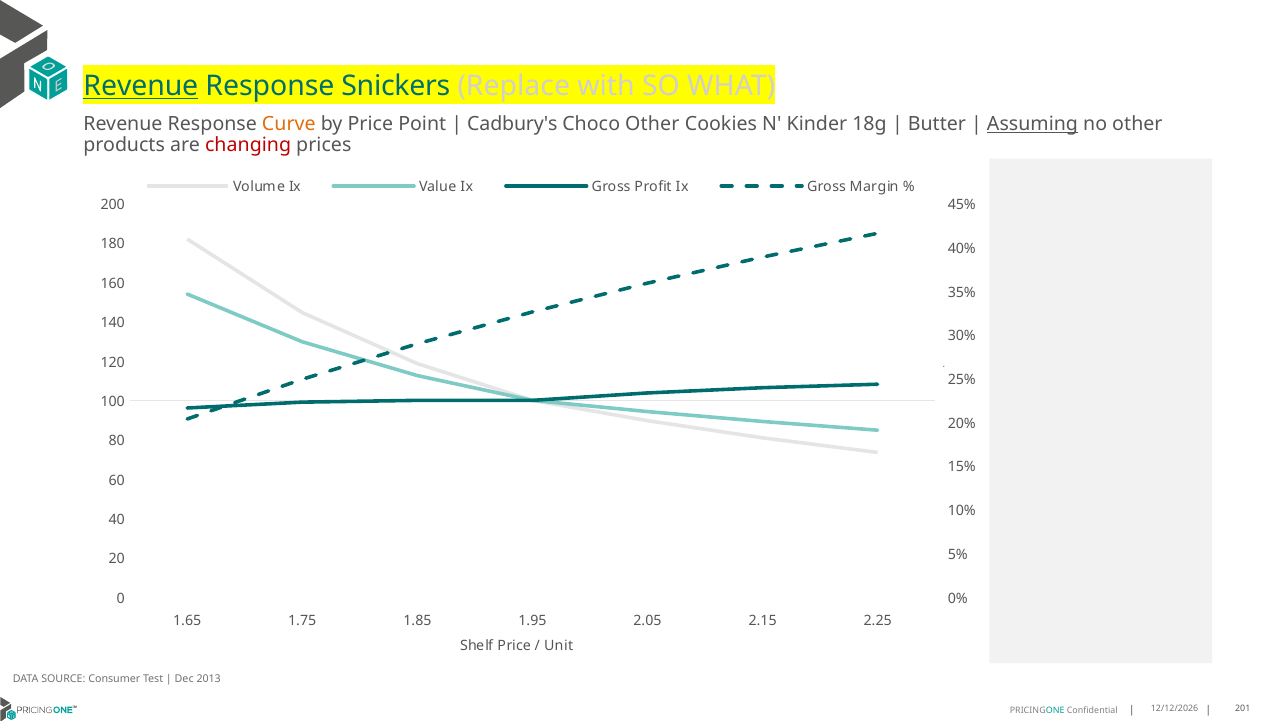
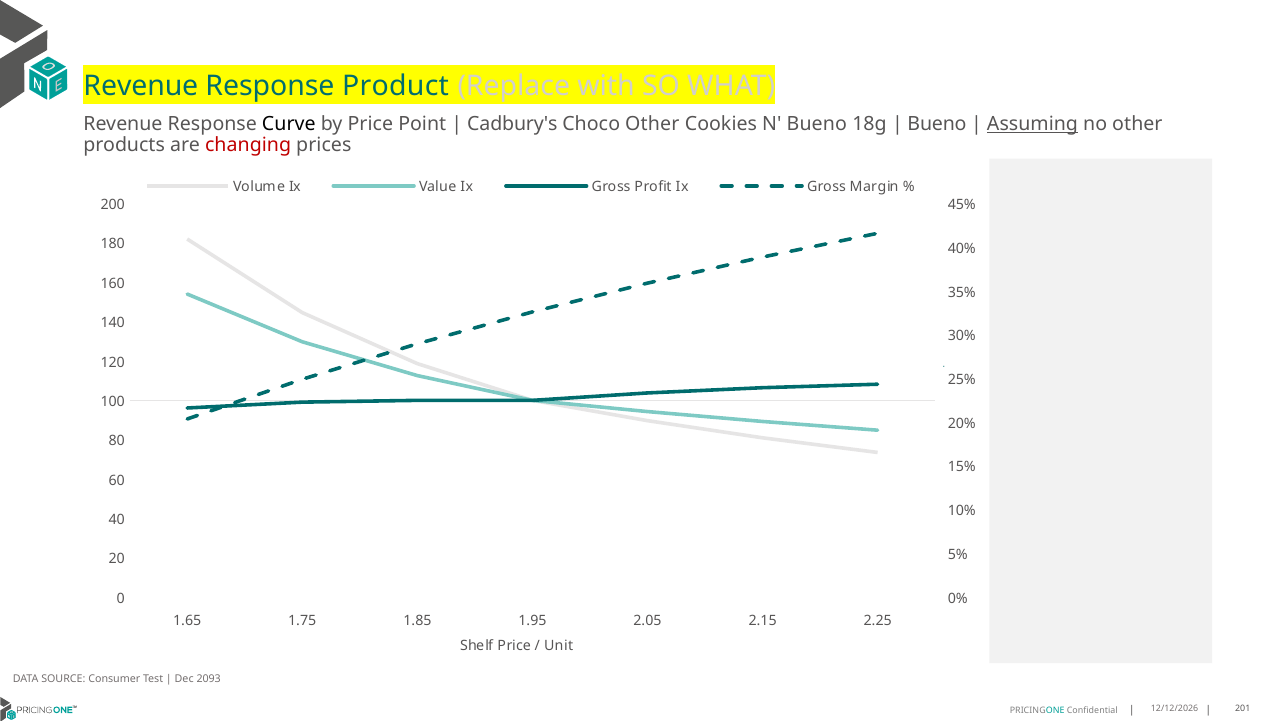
Revenue at (141, 86) underline: present -> none
Snickers: Snickers -> Product
Curve colour: orange -> black
N Kinder: Kinder -> Bueno
Butter at (937, 124): Butter -> Bueno
2013: 2013 -> 2093
